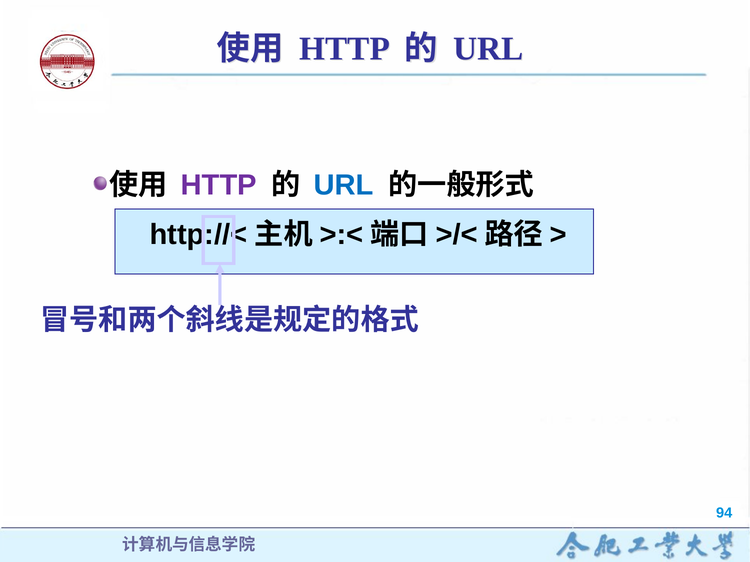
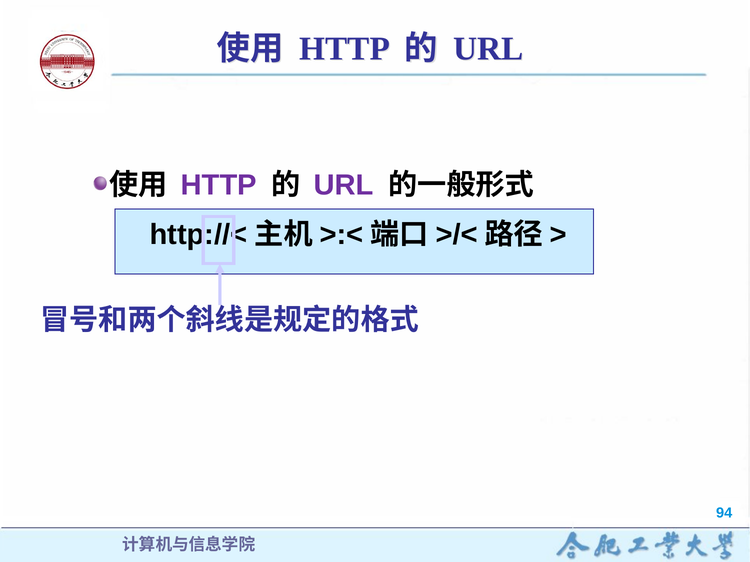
URL at (344, 185) colour: blue -> purple
